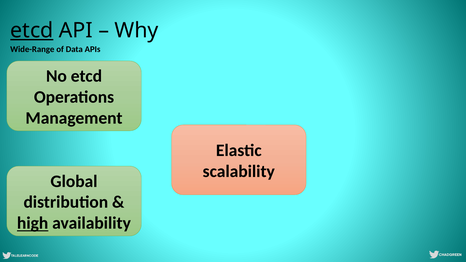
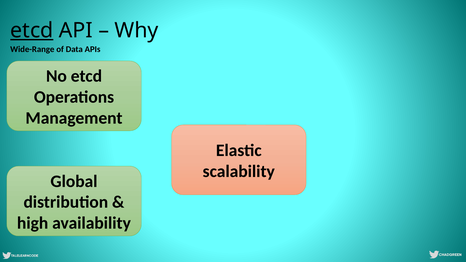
high underline: present -> none
